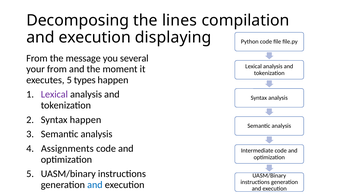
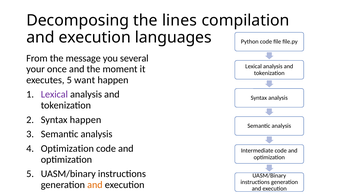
displaying: displaying -> languages
your from: from -> once
types: types -> want
Assignments at (67, 149): Assignments -> Optimization
and at (95, 185) colour: blue -> orange
